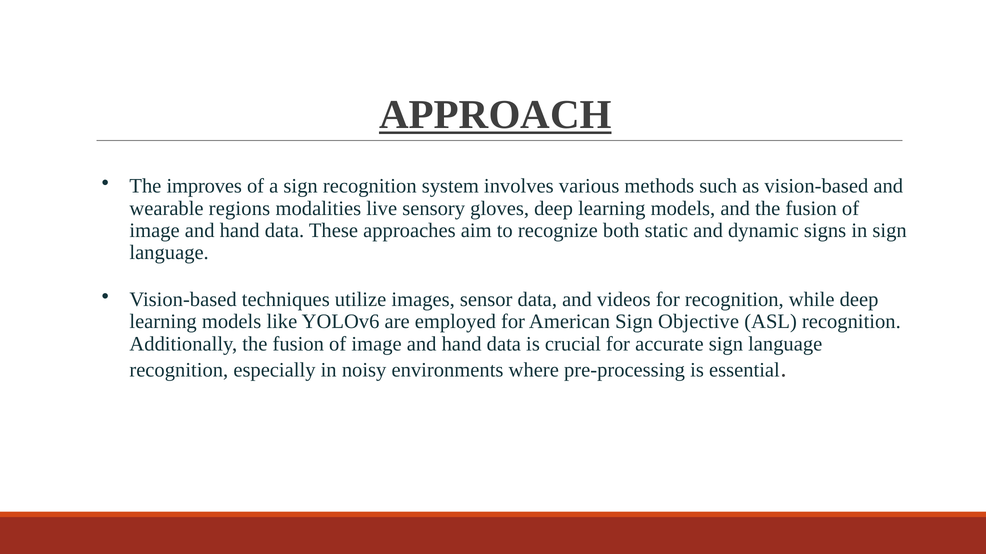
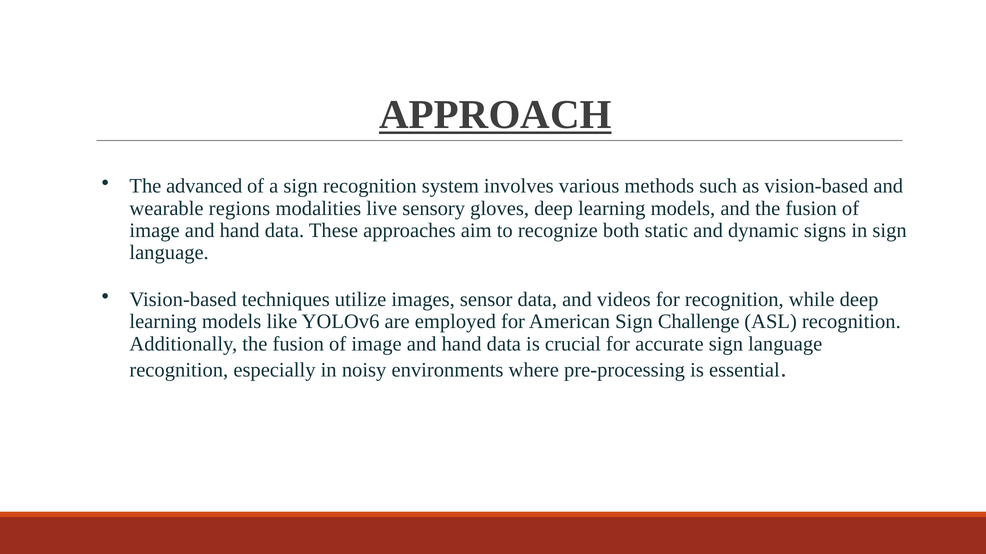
improves: improves -> advanced
Objective: Objective -> Challenge
